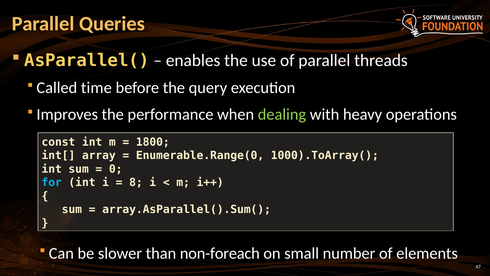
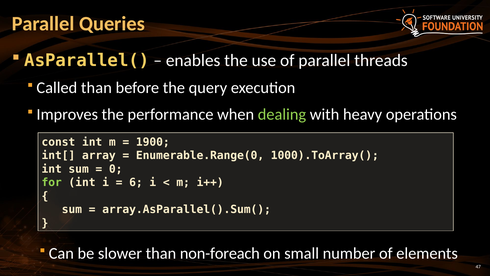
Called time: time -> than
1800: 1800 -> 1900
for colour: light blue -> light green
8: 8 -> 6
